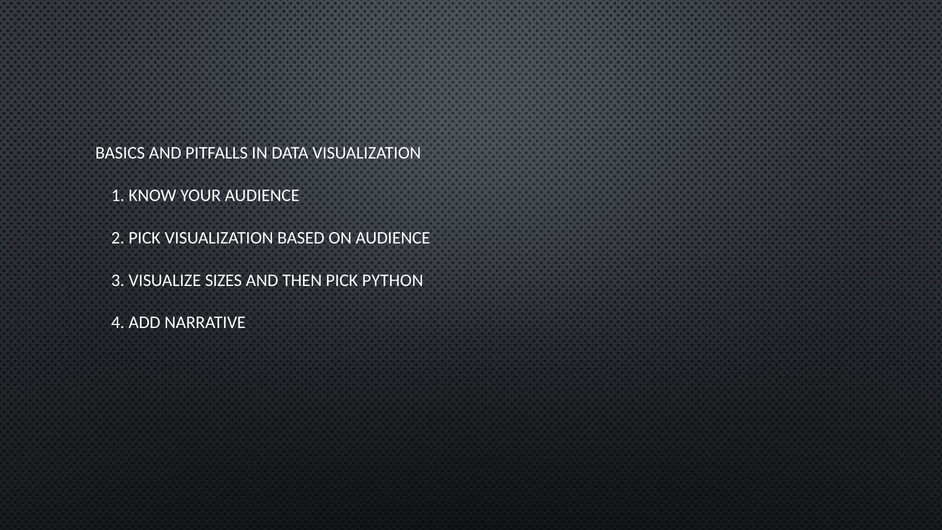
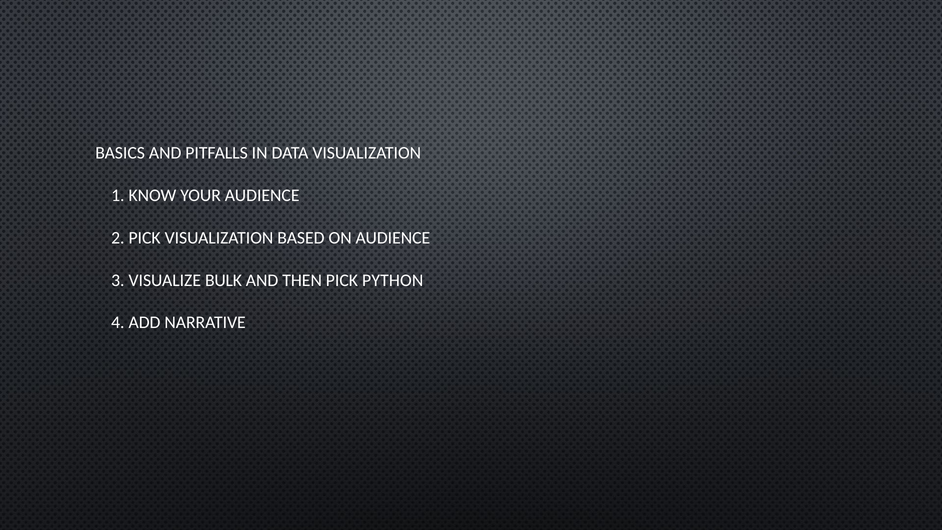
SIZES: SIZES -> BULK
